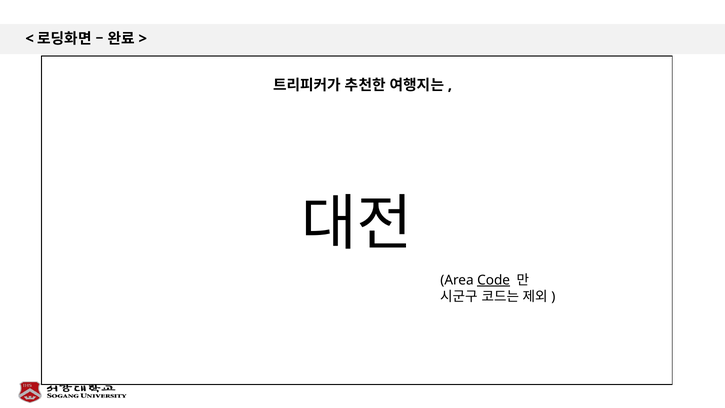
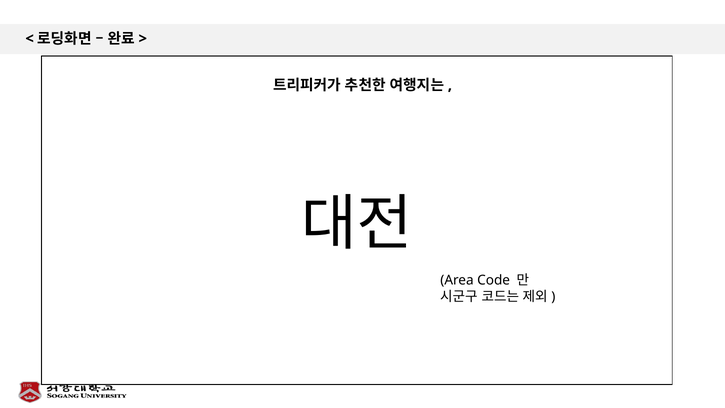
Code underline: present -> none
